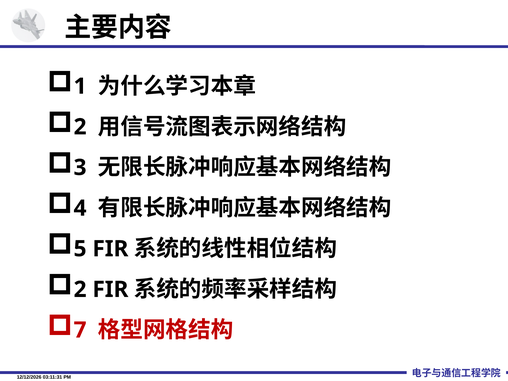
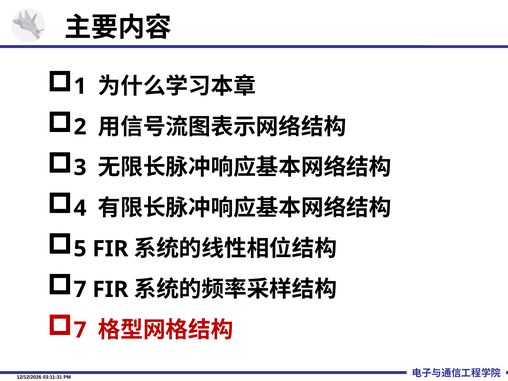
2 at (80, 289): 2 -> 7
